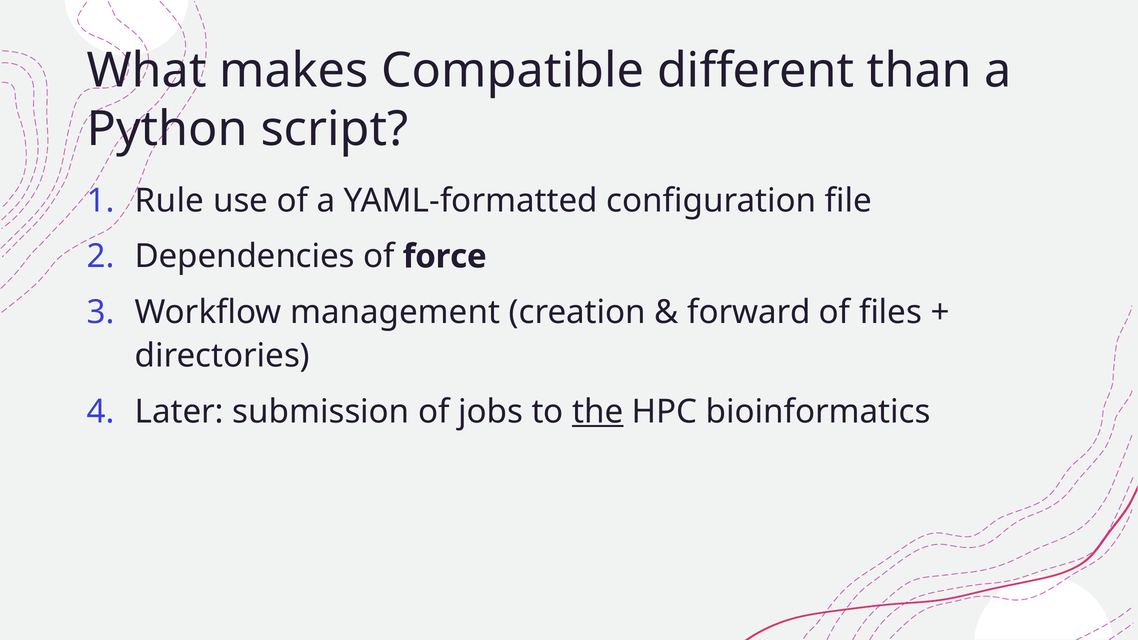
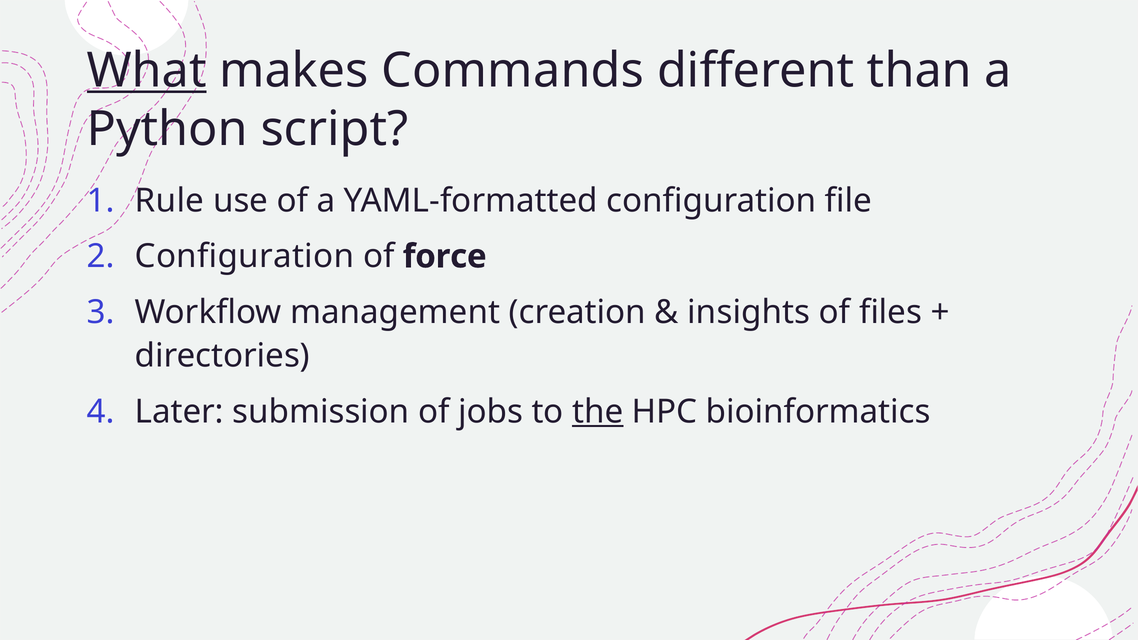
What underline: none -> present
Compatible: Compatible -> Commands
Dependencies at (245, 257): Dependencies -> Configuration
forward: forward -> insights
